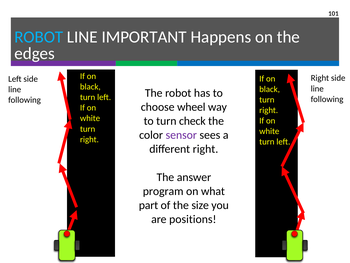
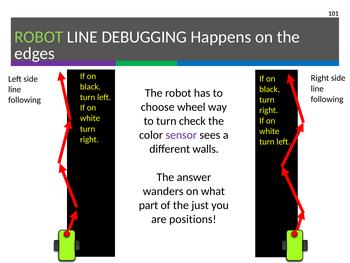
ROBOT at (39, 37) colour: light blue -> light green
IMPORTANT: IMPORTANT -> DEBUGGING
different right: right -> walls
program: program -> wanders
size: size -> just
